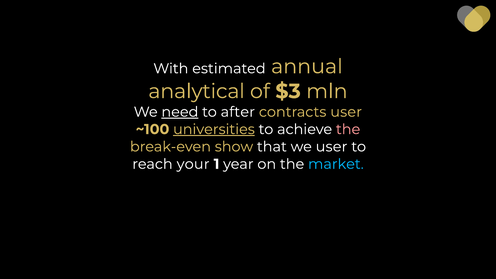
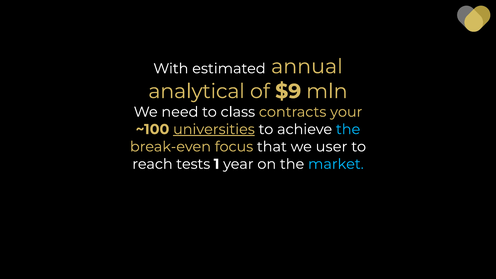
$3: $3 -> $9
need underline: present -> none
after: after -> class
contracts user: user -> your
the at (348, 129) colour: pink -> light blue
show: show -> focus
your: your -> tests
